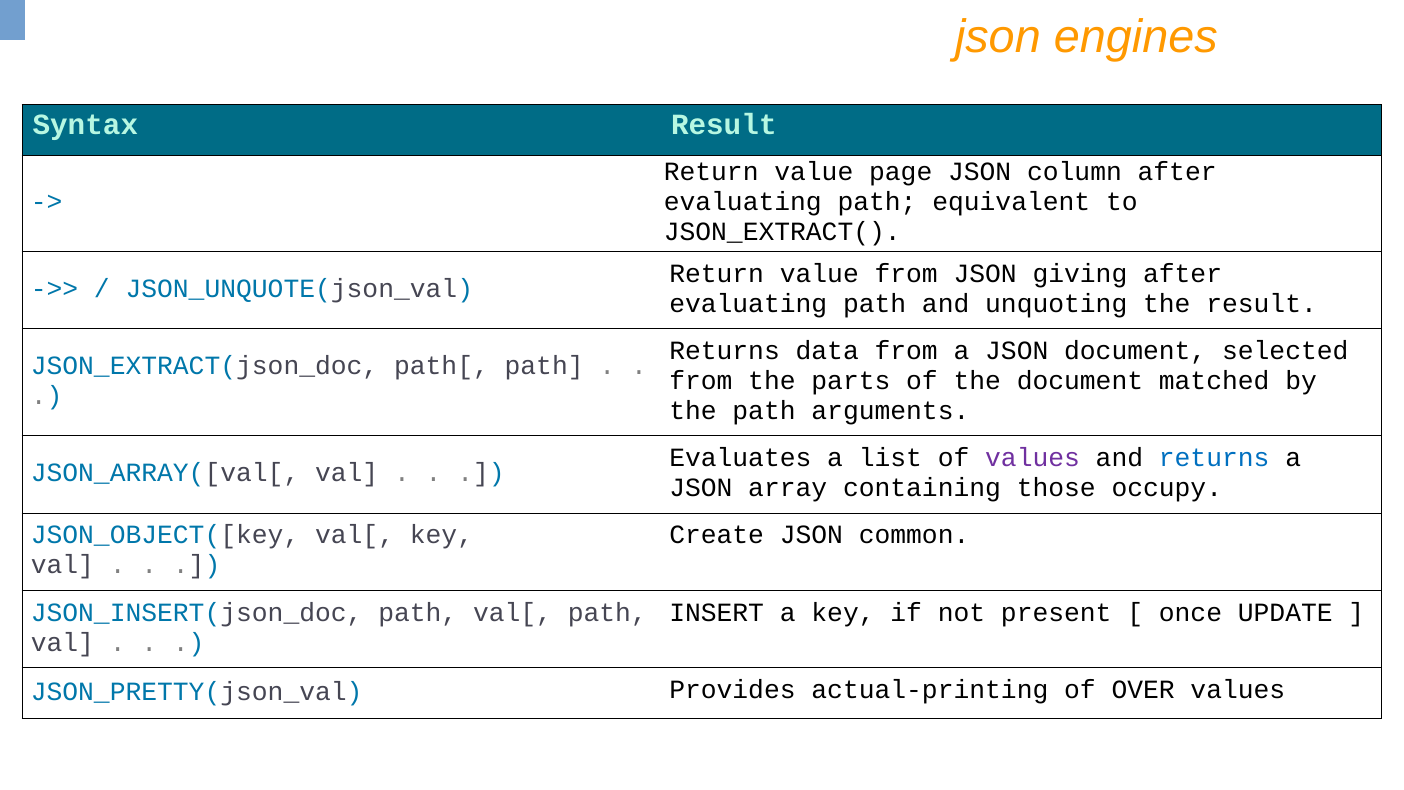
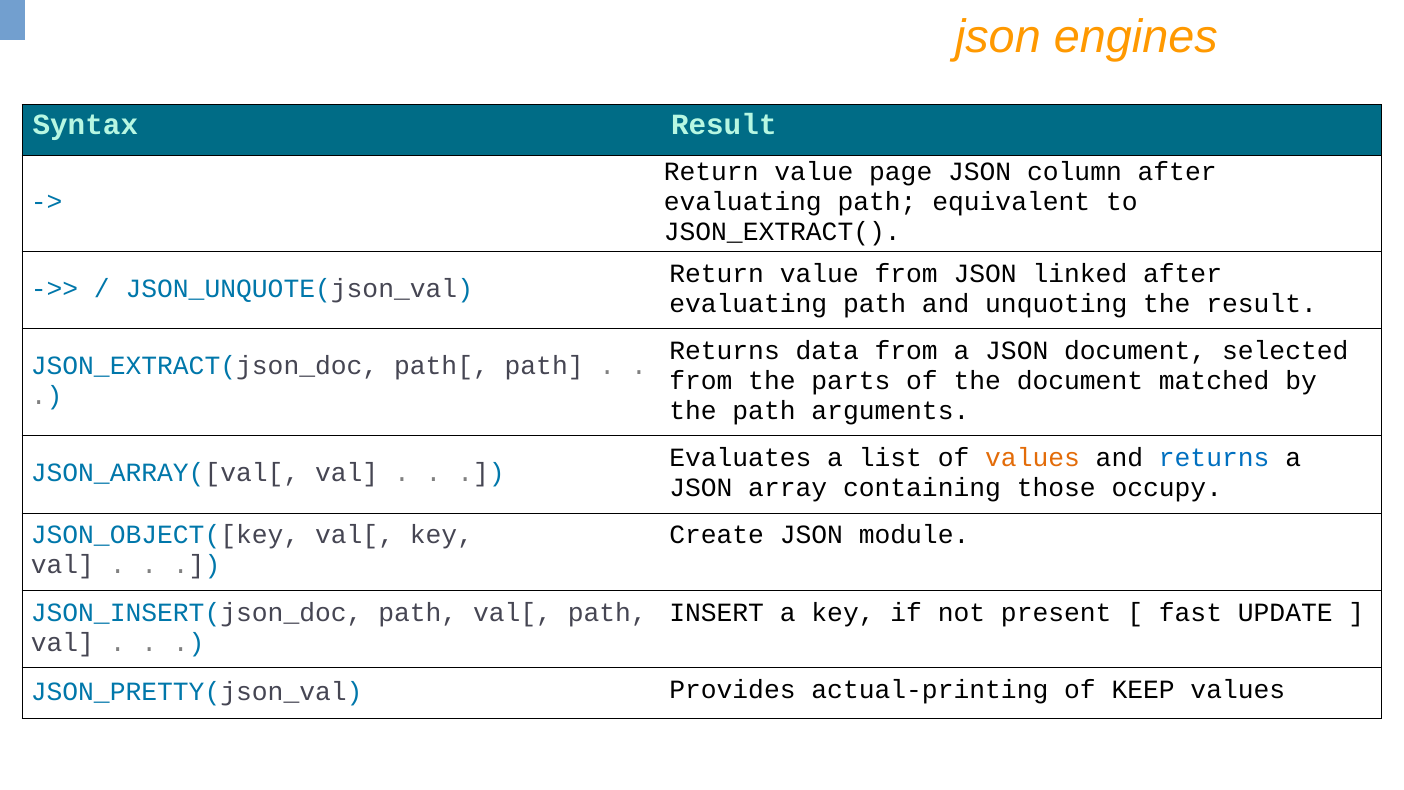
giving: giving -> linked
values at (1033, 458) colour: purple -> orange
common: common -> module
once: once -> fast
OVER: OVER -> KEEP
